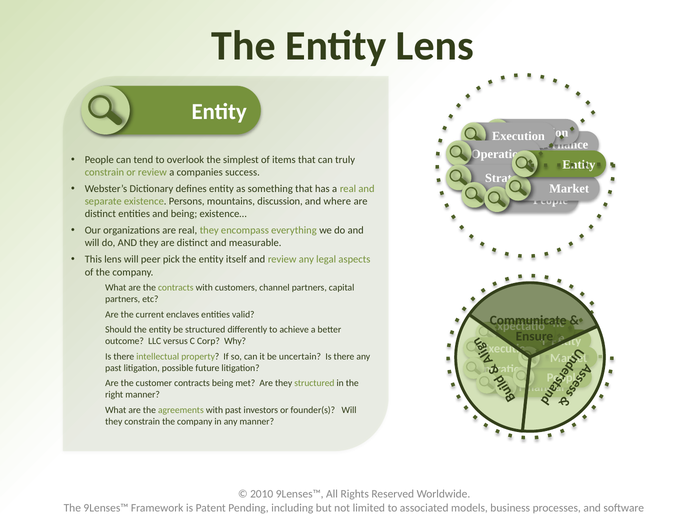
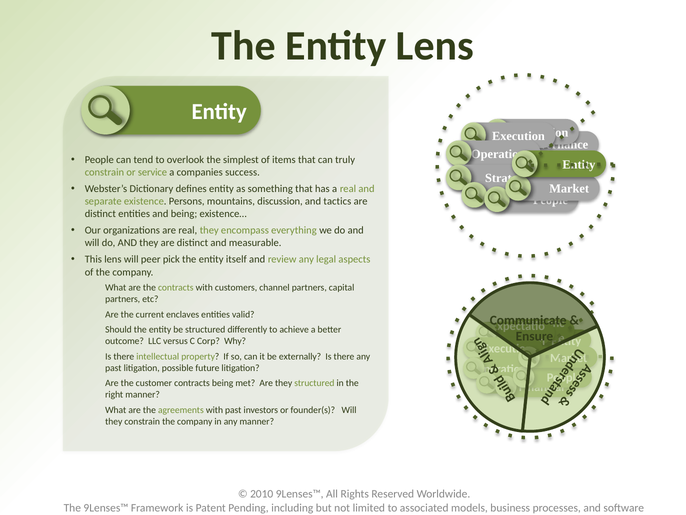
or review: review -> service
where: where -> tactics
uncertain: uncertain -> externally
